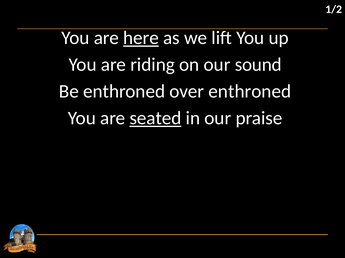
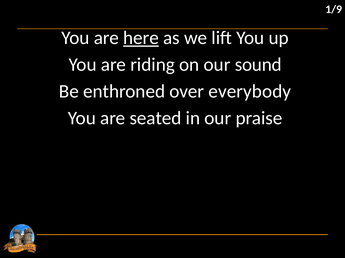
1/2: 1/2 -> 1/9
over enthroned: enthroned -> everybody
seated underline: present -> none
